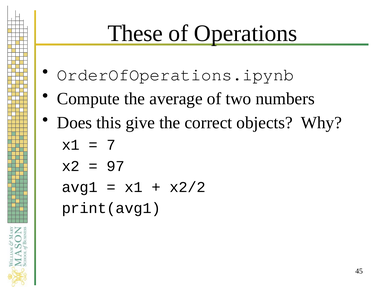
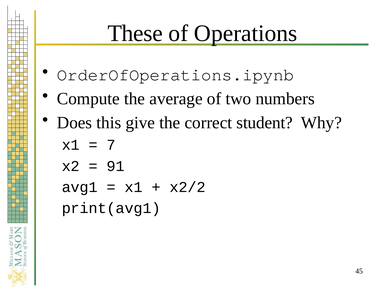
objects: objects -> student
97: 97 -> 91
